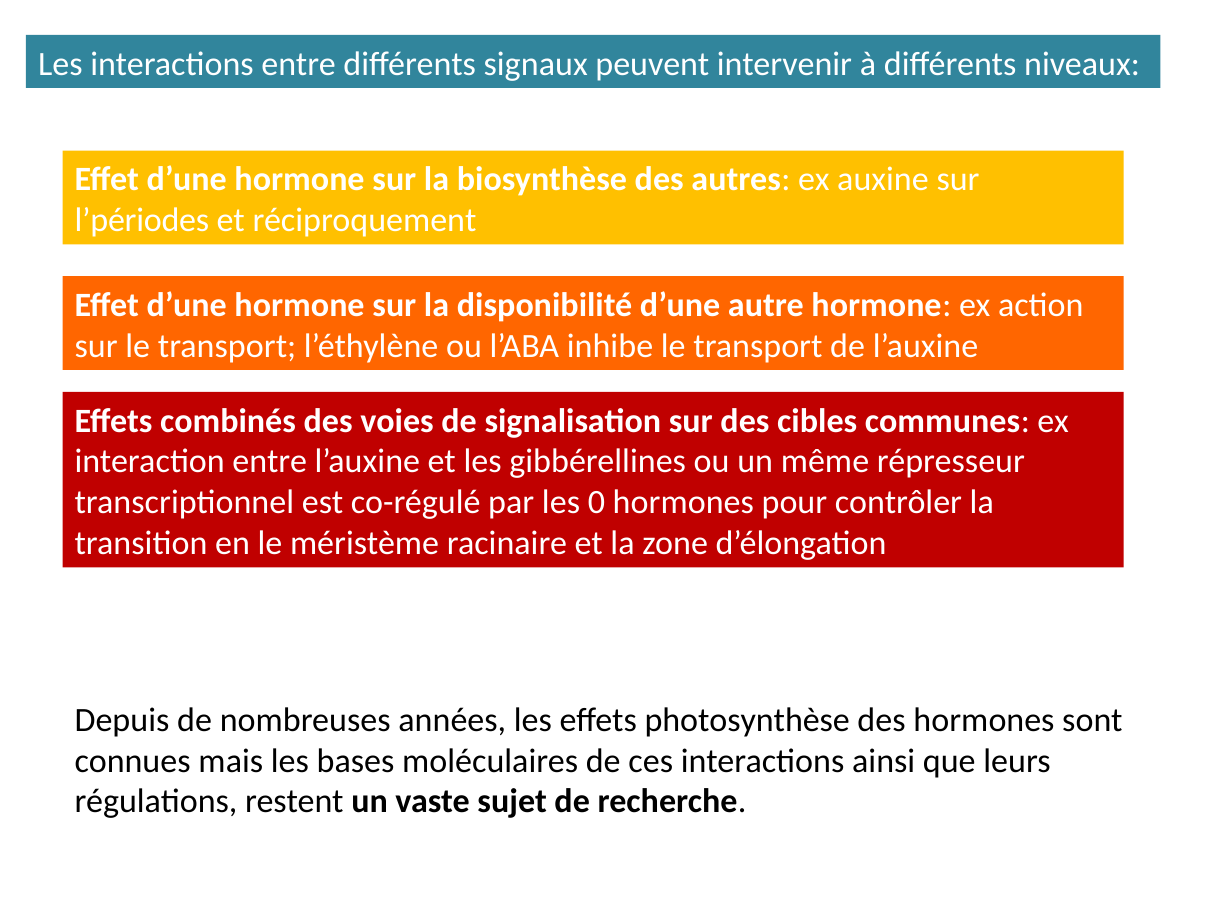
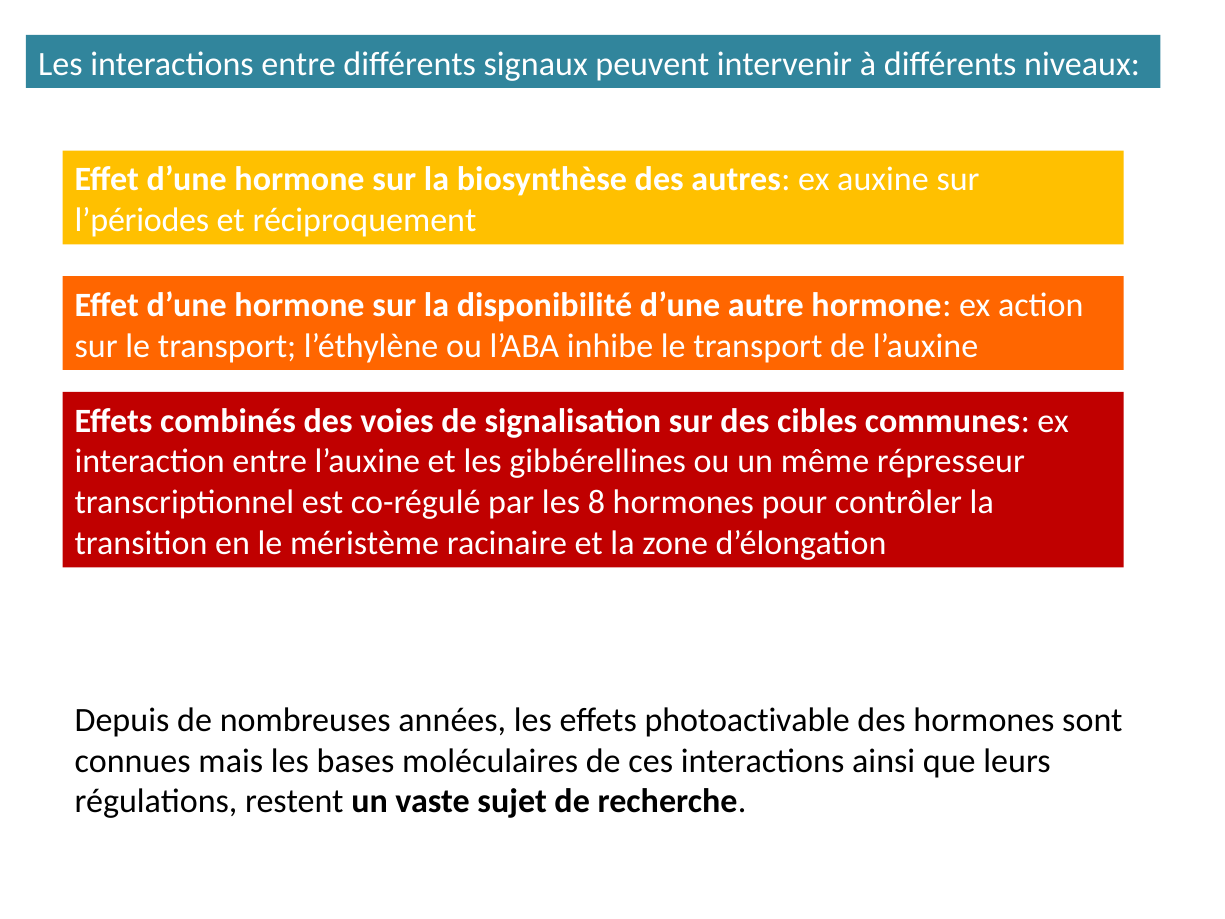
0: 0 -> 8
photosynthèse: photosynthèse -> photoactivable
